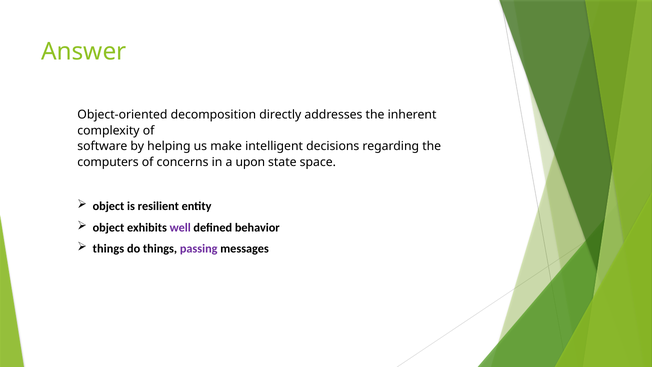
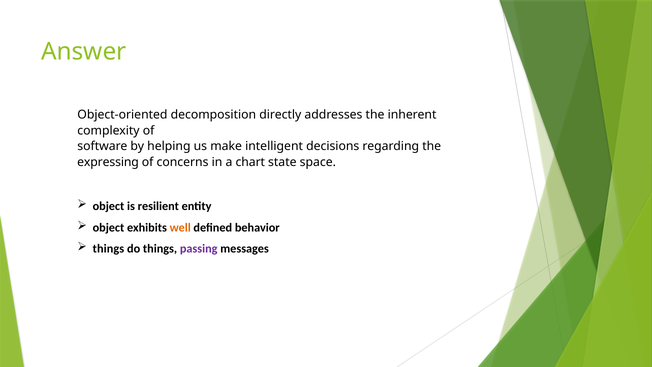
computers: computers -> expressing
upon: upon -> chart
well colour: purple -> orange
